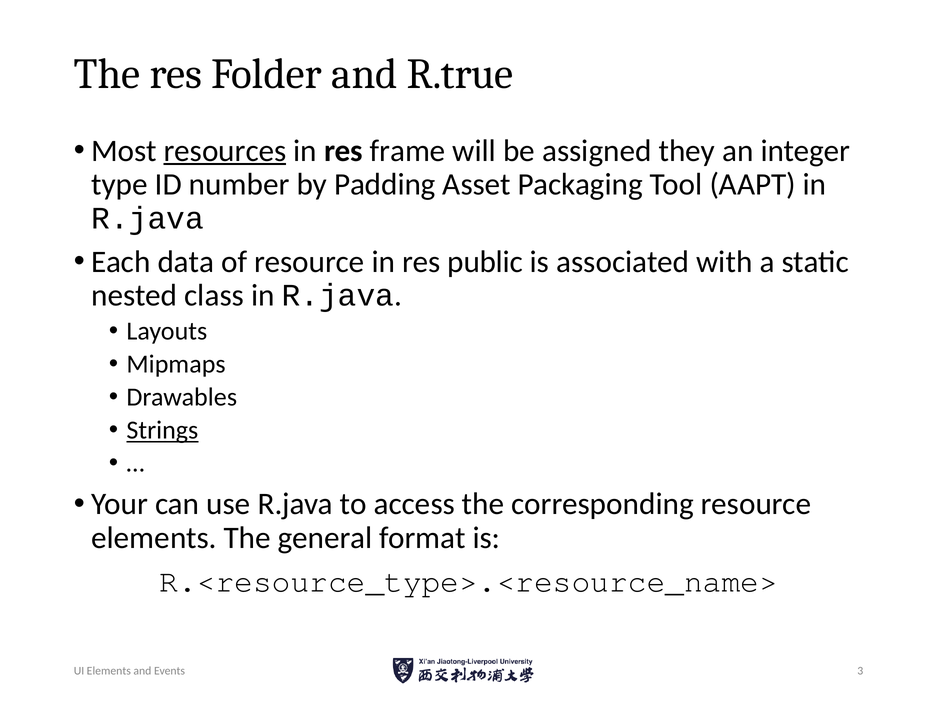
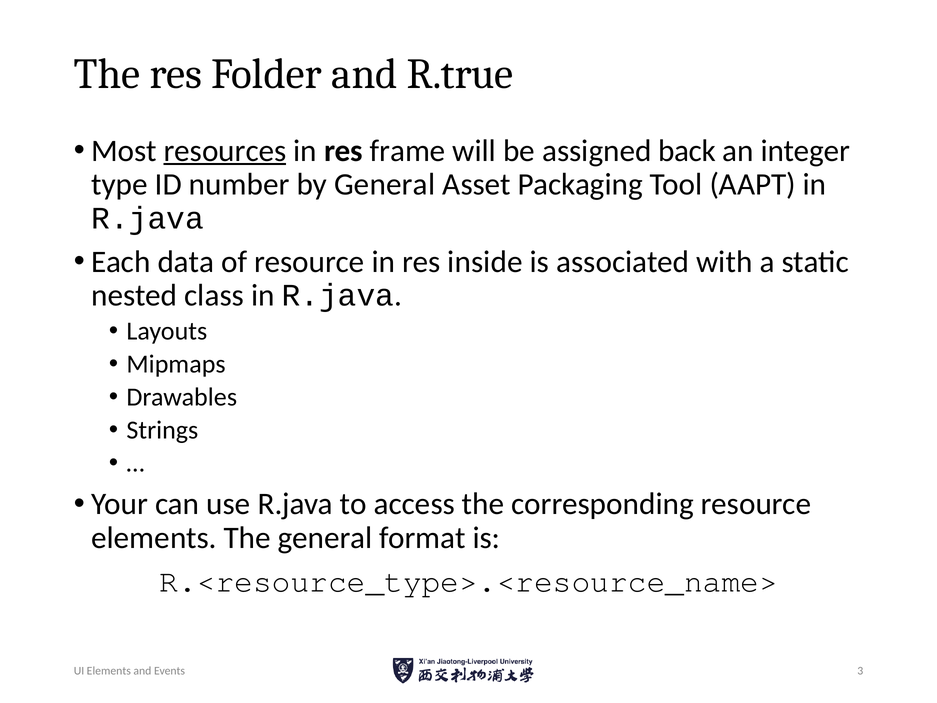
they: they -> back
by Padding: Padding -> General
public: public -> inside
Strings underline: present -> none
